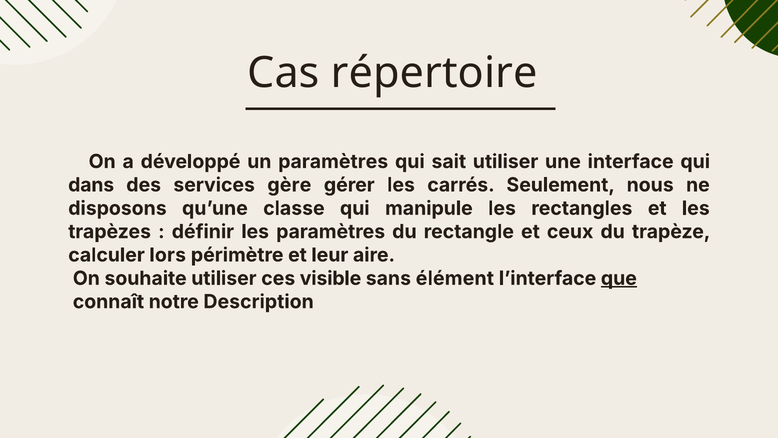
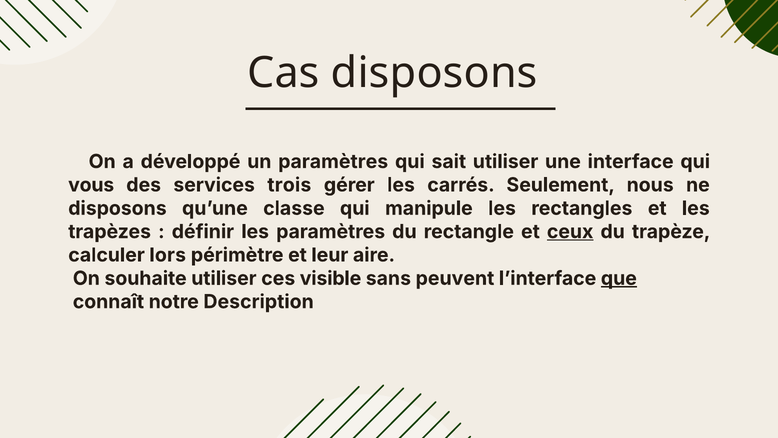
Cas répertoire: répertoire -> disposons
dans: dans -> vous
gère: gère -> trois
ceux underline: none -> present
élément: élément -> peuvent
